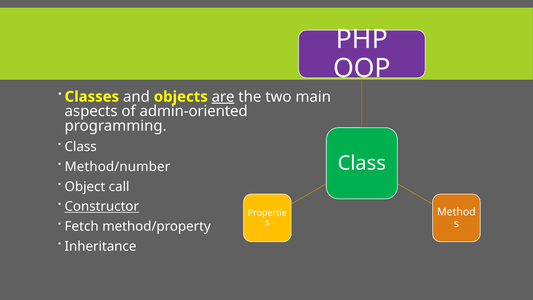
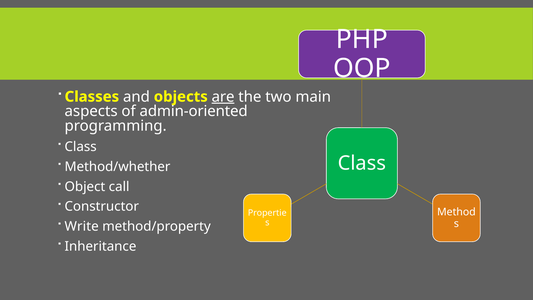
Method/number: Method/number -> Method/whether
Constructor underline: present -> none
Fetch: Fetch -> Write
